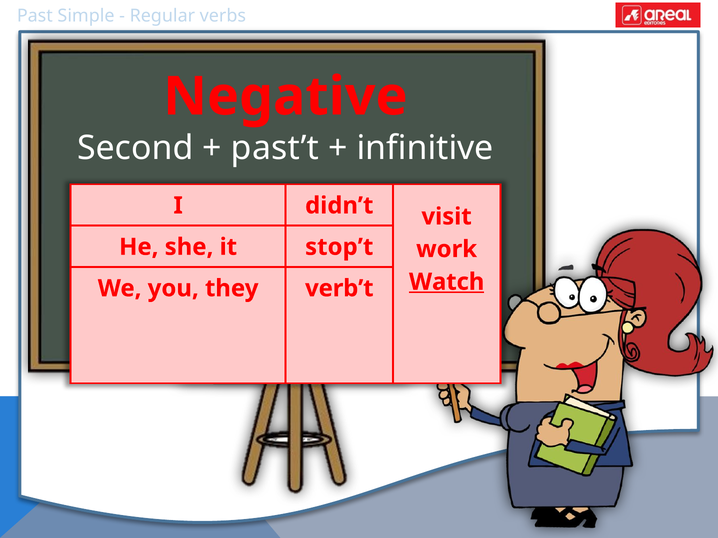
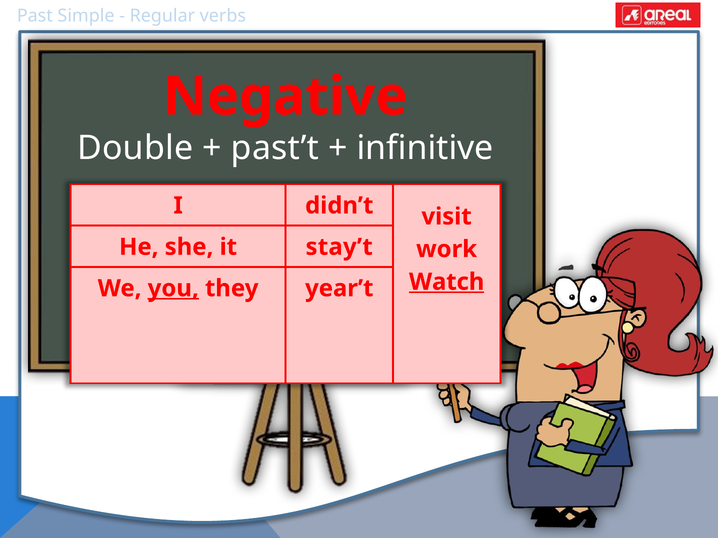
Second: Second -> Double
stop’t: stop’t -> stay’t
you underline: none -> present
verb’t: verb’t -> year’t
